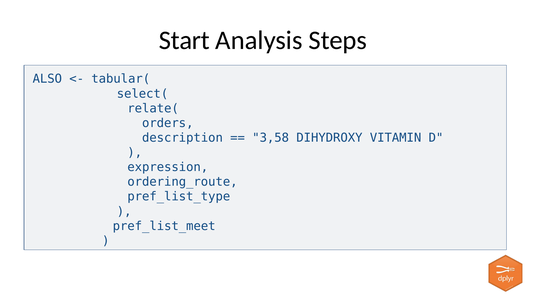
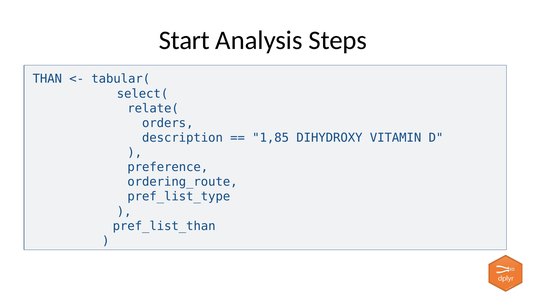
ALSO: ALSO -> THAN
3,58: 3,58 -> 1,85
expression: expression -> preference
pref_list_meet: pref_list_meet -> pref_list_than
